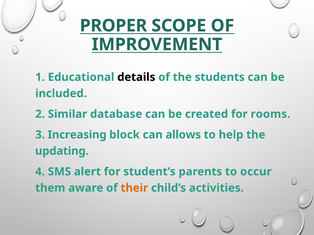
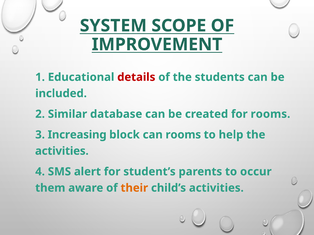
PROPER: PROPER -> SYSTEM
details colour: black -> red
can allows: allows -> rooms
updating at (62, 151): updating -> activities
